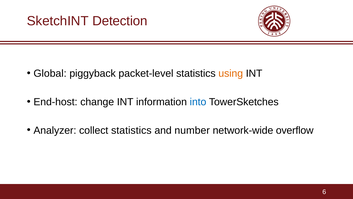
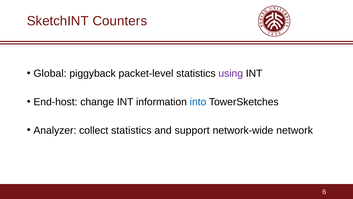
Detection: Detection -> Counters
using colour: orange -> purple
number: number -> support
overflow: overflow -> network
